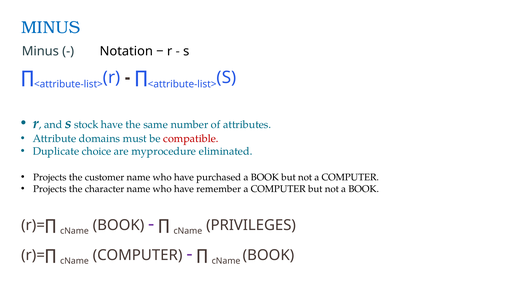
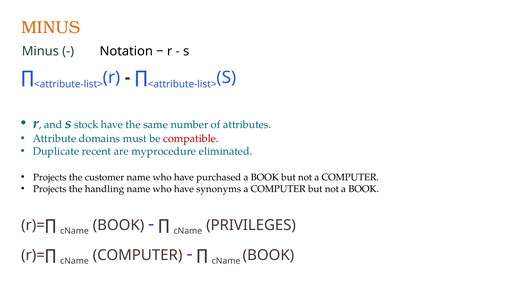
MINUS at (51, 28) colour: blue -> orange
choice: choice -> recent
character: character -> handling
remember: remember -> synonyms
